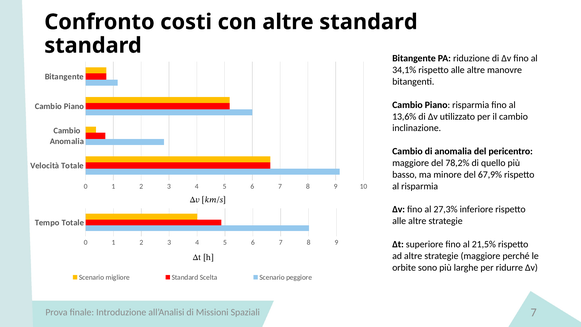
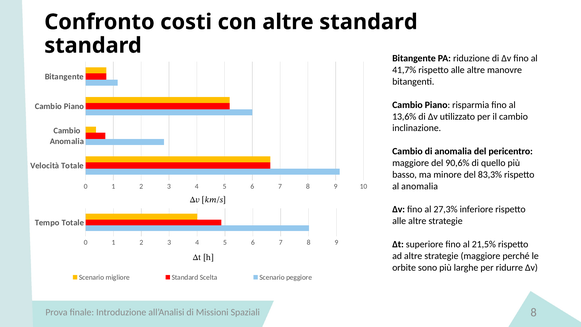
34,1%: 34,1% -> 41,7%
78,2%: 78,2% -> 90,6%
67,9%: 67,9% -> 83,3%
al risparmia: risparmia -> anomalia
Spaziali 7: 7 -> 8
